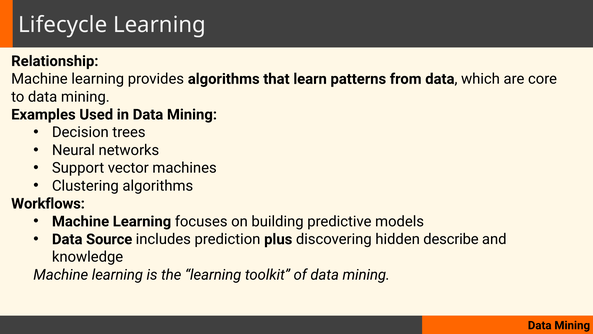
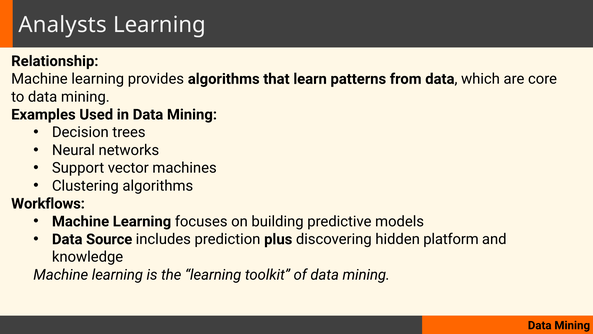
Lifecycle: Lifecycle -> Analysts
describe: describe -> platform
